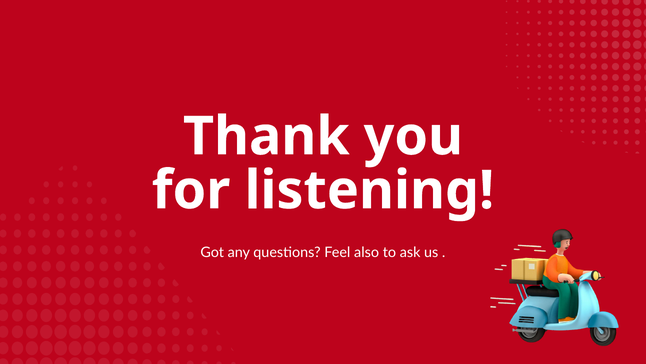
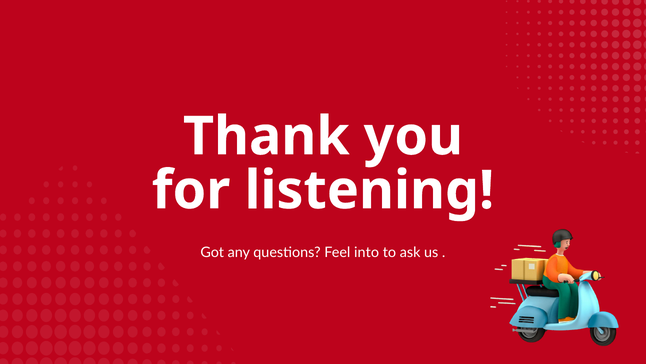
also: also -> into
